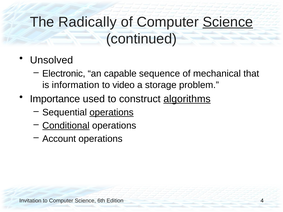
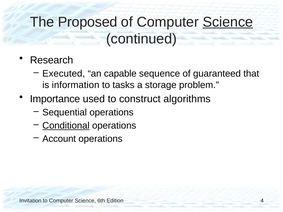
Radically: Radically -> Proposed
Unsolved: Unsolved -> Research
Electronic: Electronic -> Executed
mechanical: mechanical -> guaranteed
video: video -> tasks
algorithms underline: present -> none
operations at (112, 113) underline: present -> none
